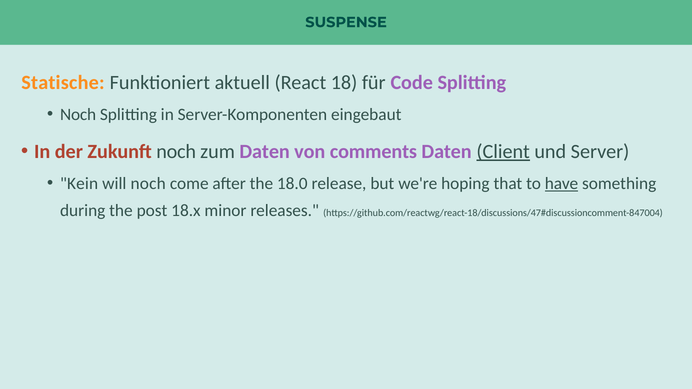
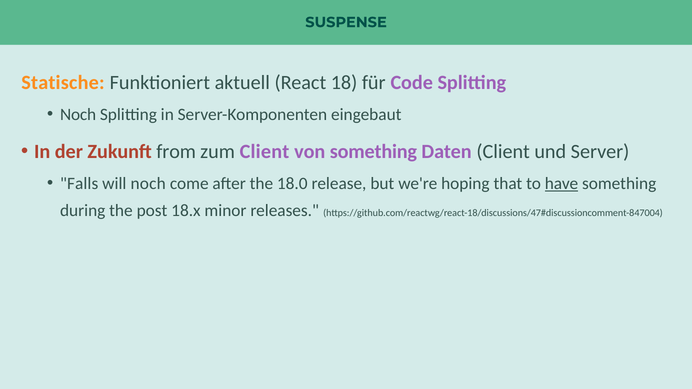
Zukunft noch: noch -> from
zum Daten: Daten -> Client
von comments: comments -> something
Client at (503, 152) underline: present -> none
Kein: Kein -> Falls
